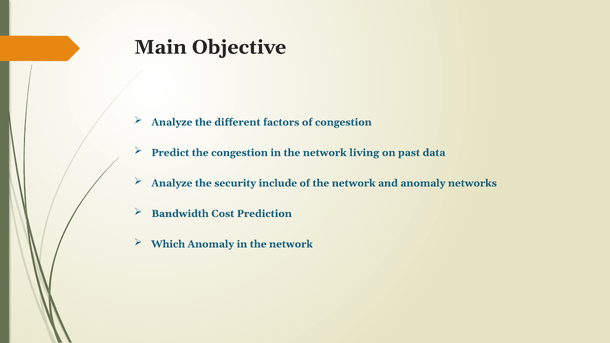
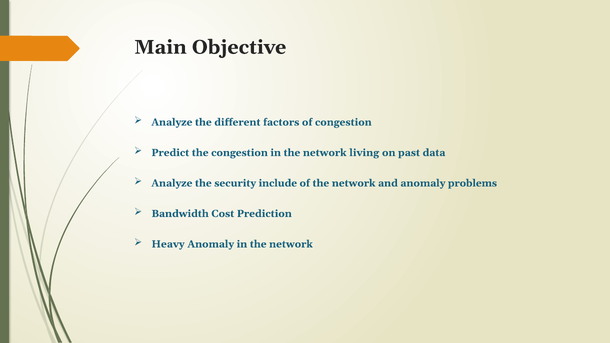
networks: networks -> problems
Which: Which -> Heavy
